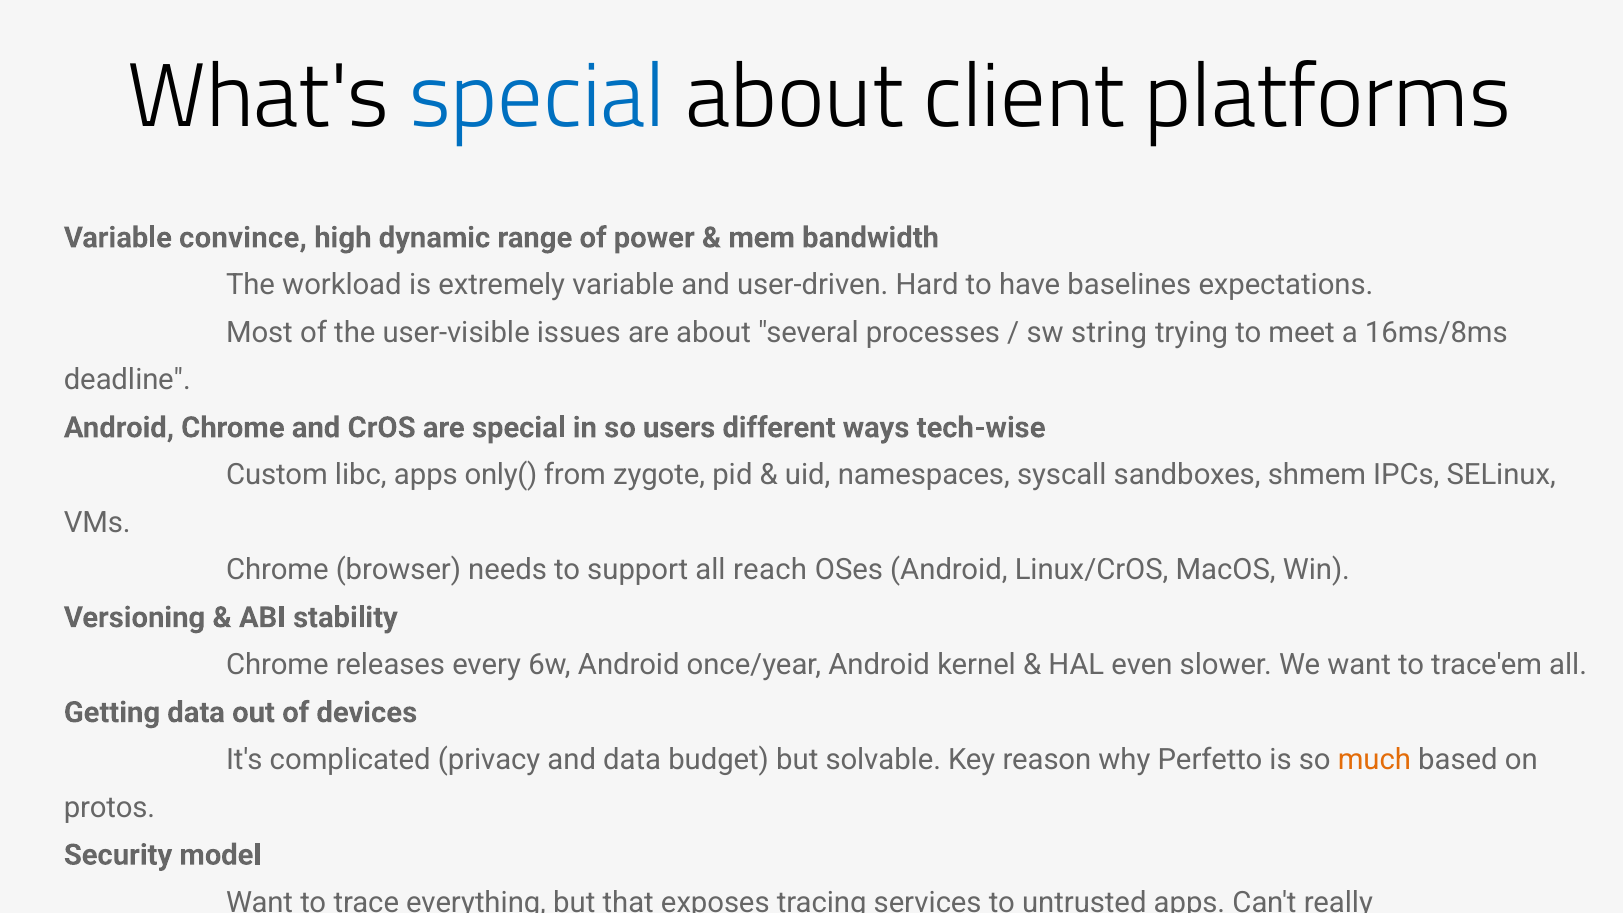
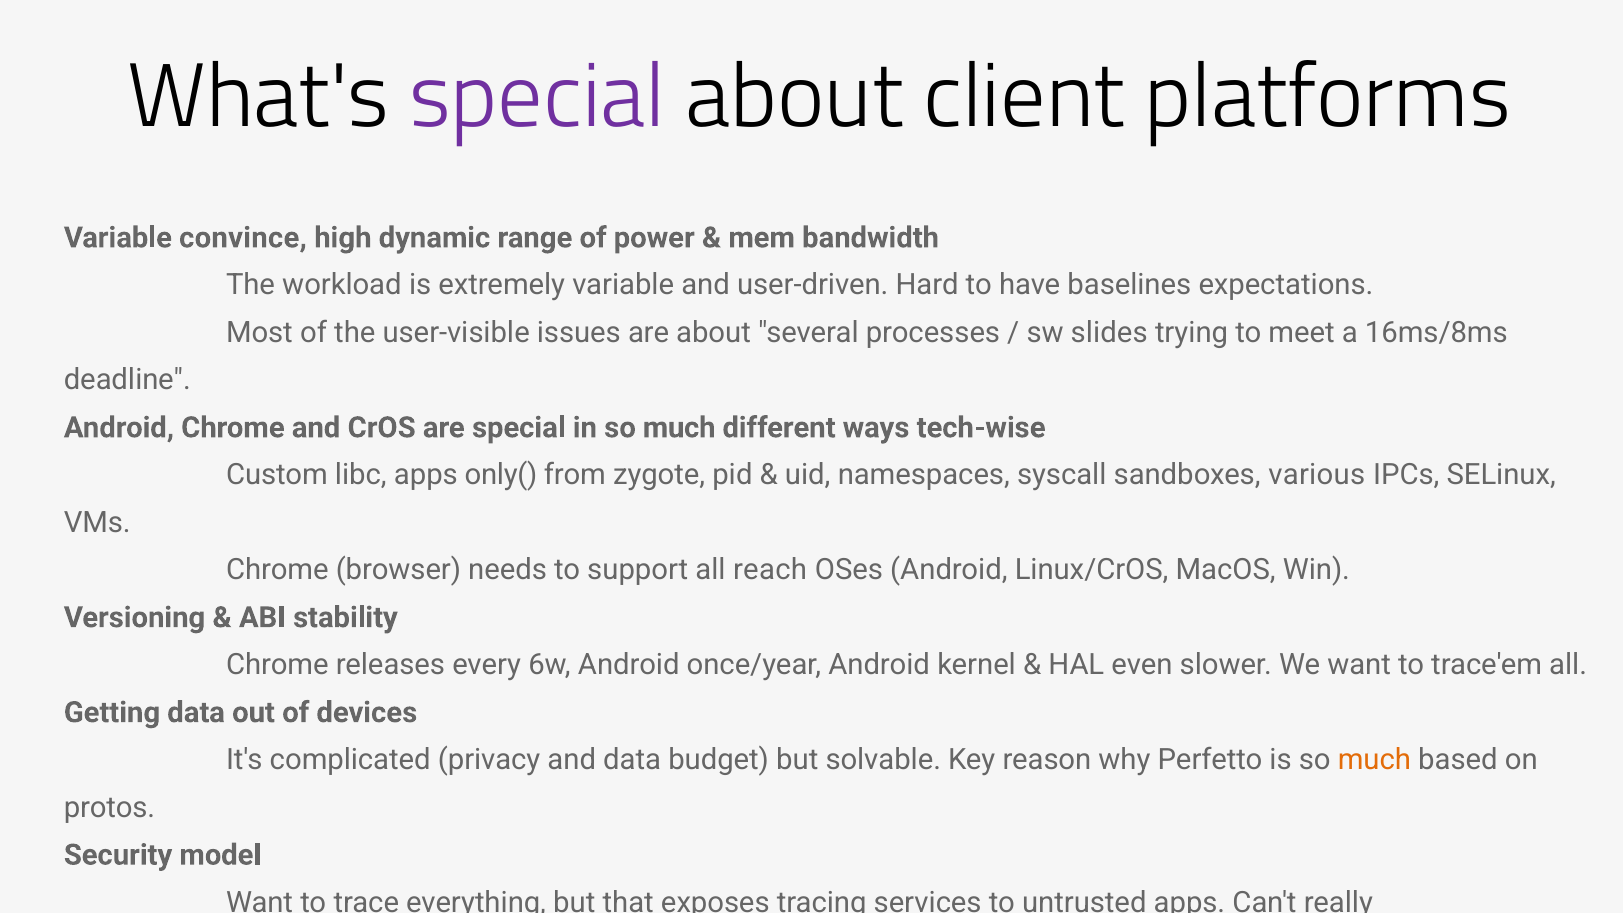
special at (537, 96) colour: blue -> purple
string: string -> slides
in so users: users -> much
shmem: shmem -> various
